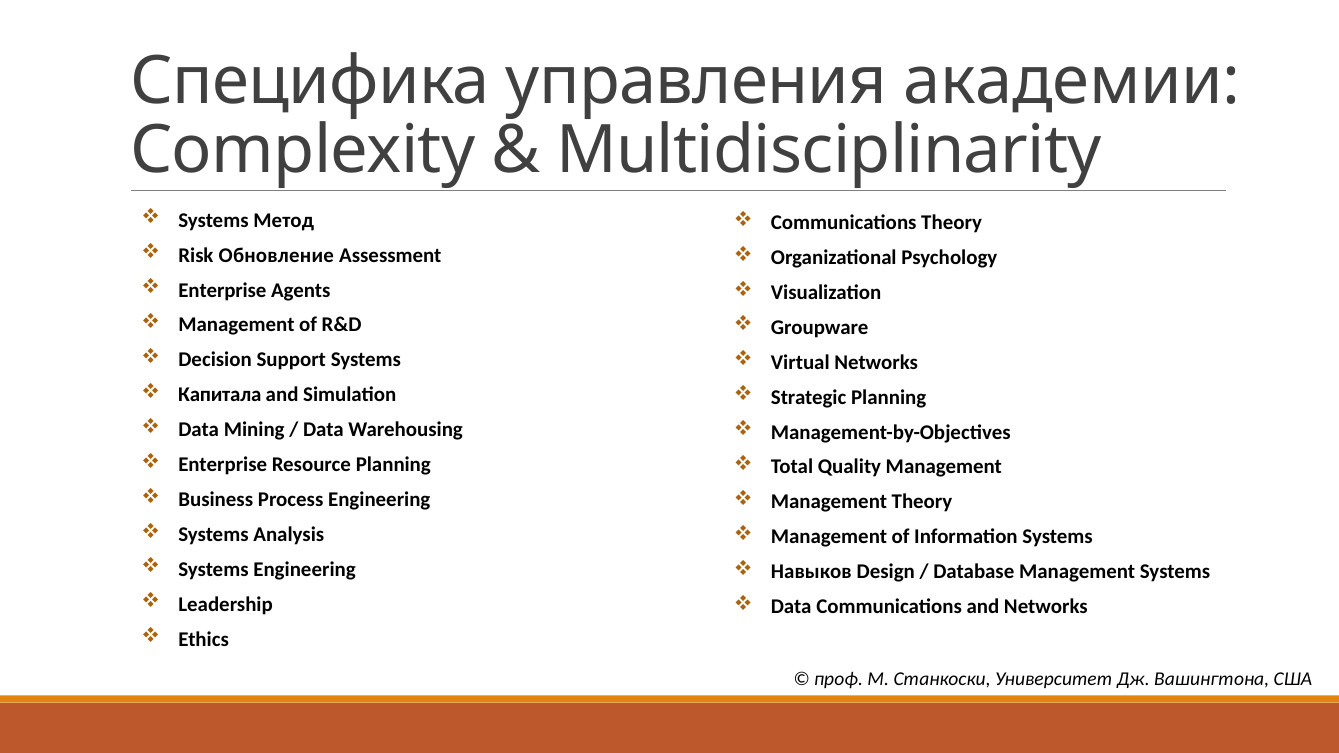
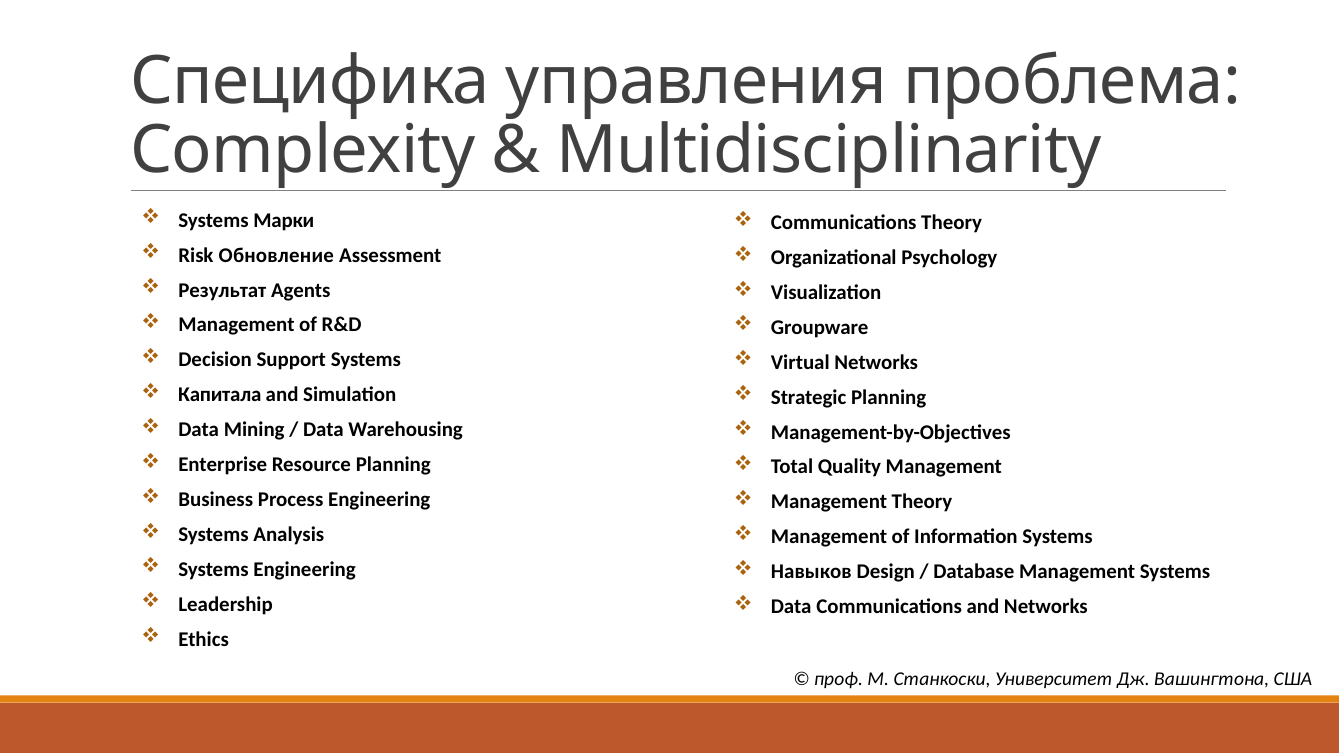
академии: академии -> проблема
Метод: Метод -> Марки
Enterprise at (222, 290): Enterprise -> Результат
